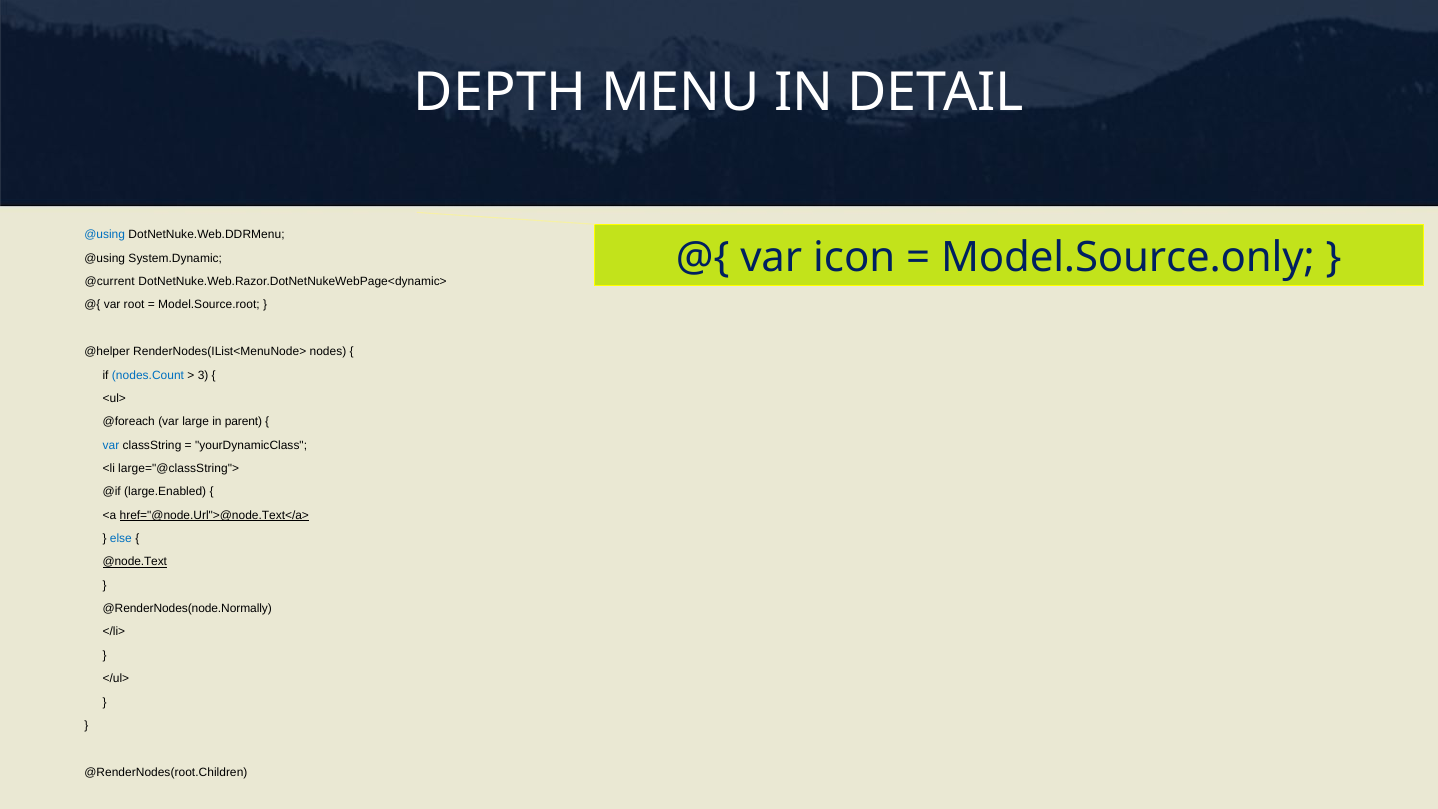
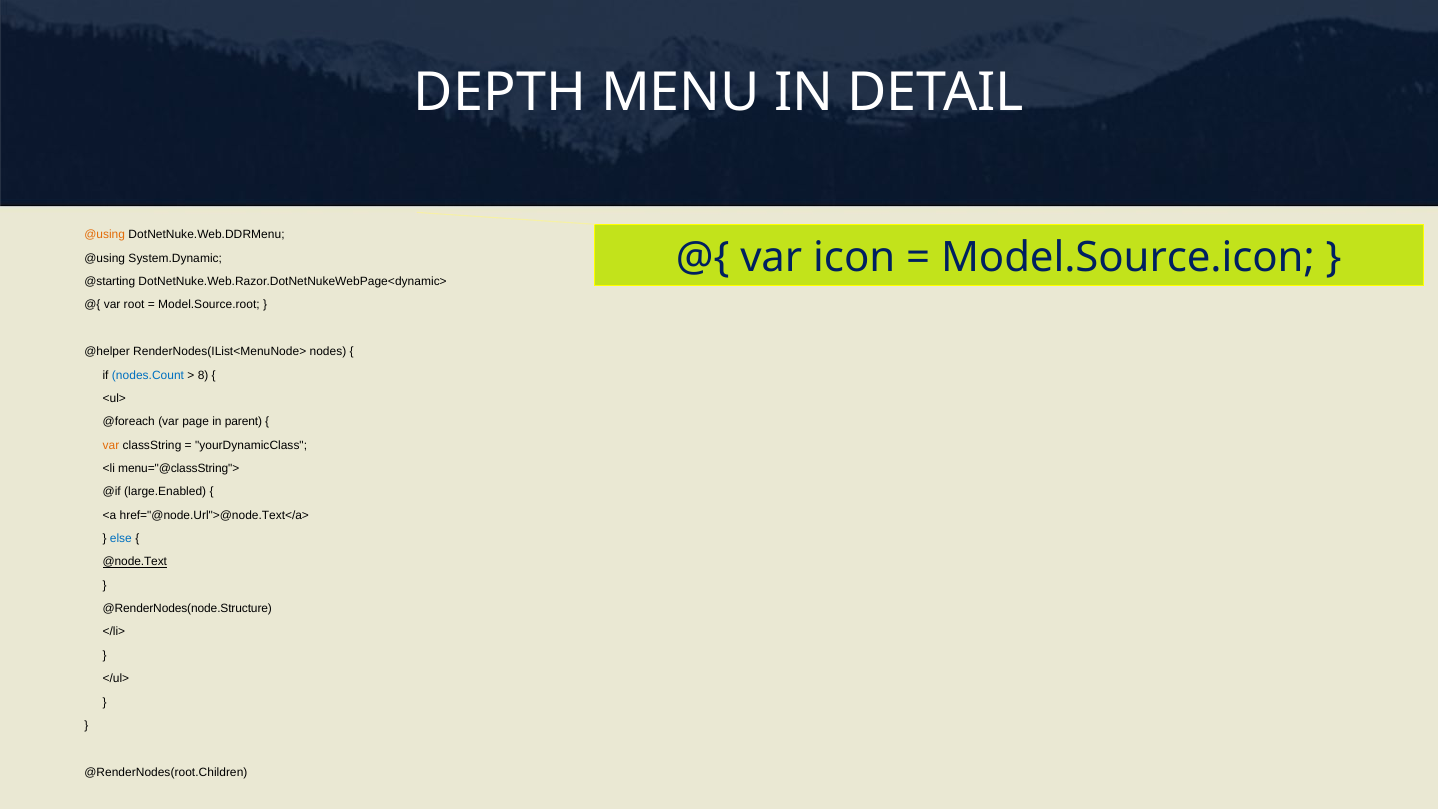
@using at (105, 235) colour: blue -> orange
Model.Source.only: Model.Source.only -> Model.Source.icon
@current: @current -> @starting
3: 3 -> 8
large: large -> page
var at (111, 445) colour: blue -> orange
large="@classString">: large="@classString"> -> menu="@classString">
href="@node.Url">@node.Text</a> underline: present -> none
@RenderNodes(node.Normally: @RenderNodes(node.Normally -> @RenderNodes(node.Structure
